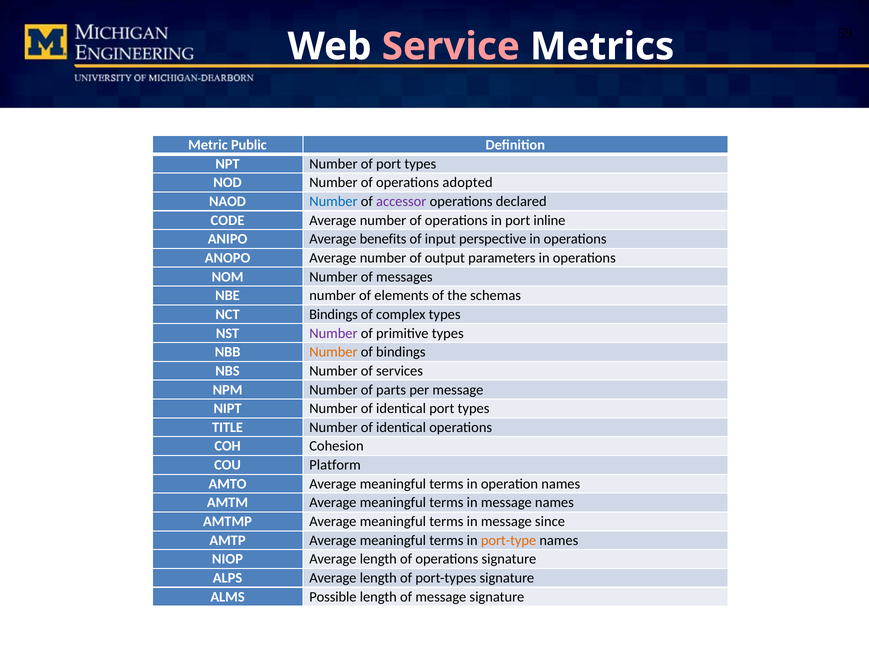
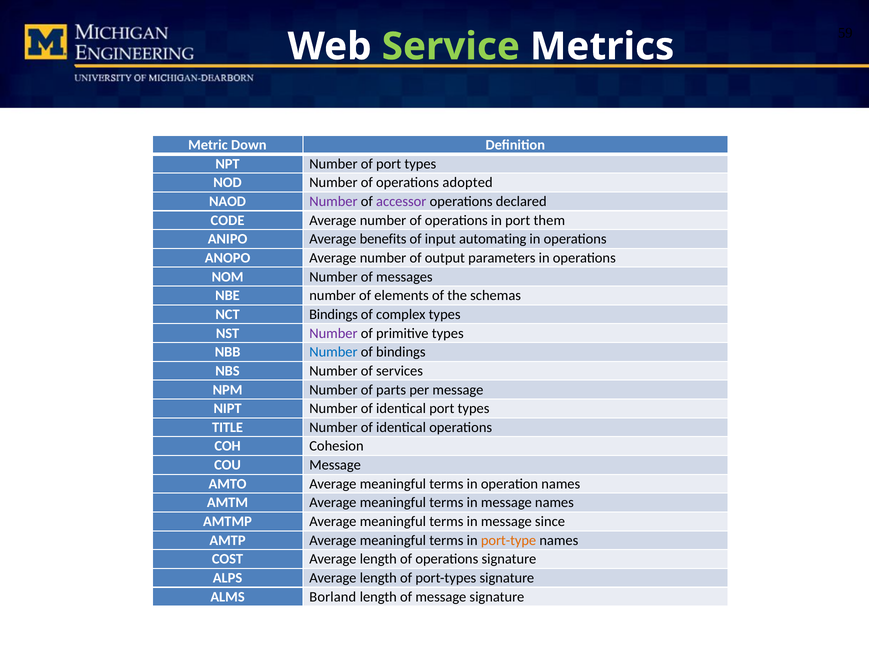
Service colour: pink -> light green
Public: Public -> Down
Number at (333, 201) colour: blue -> purple
inline: inline -> them
perspective: perspective -> automating
Number at (333, 352) colour: orange -> blue
COU Platform: Platform -> Message
NIOP: NIOP -> COST
Possible: Possible -> Borland
